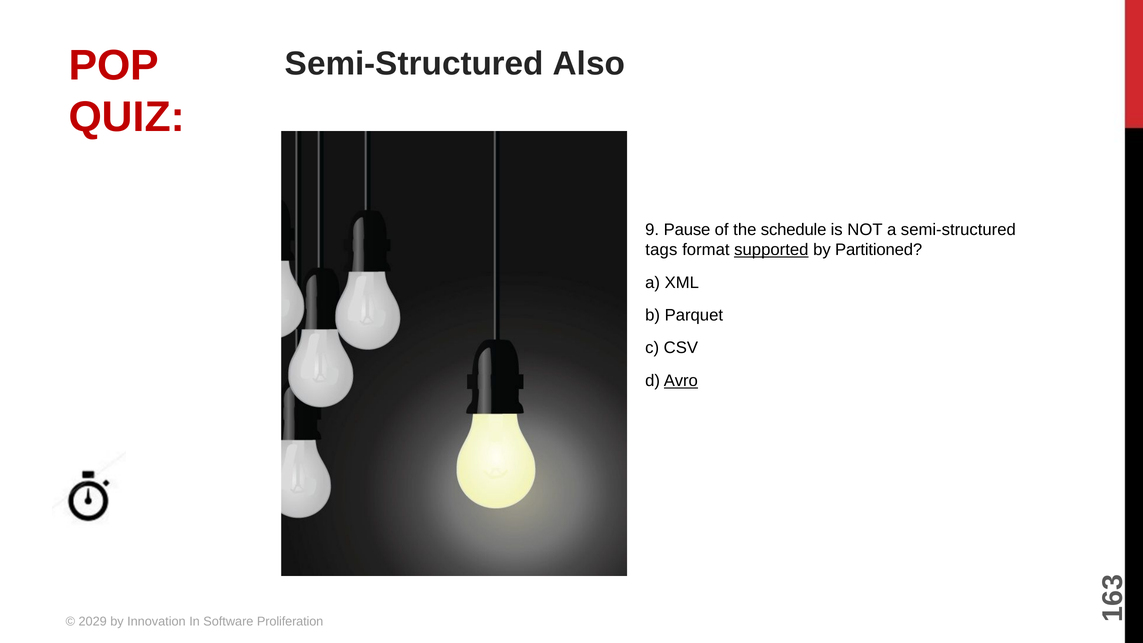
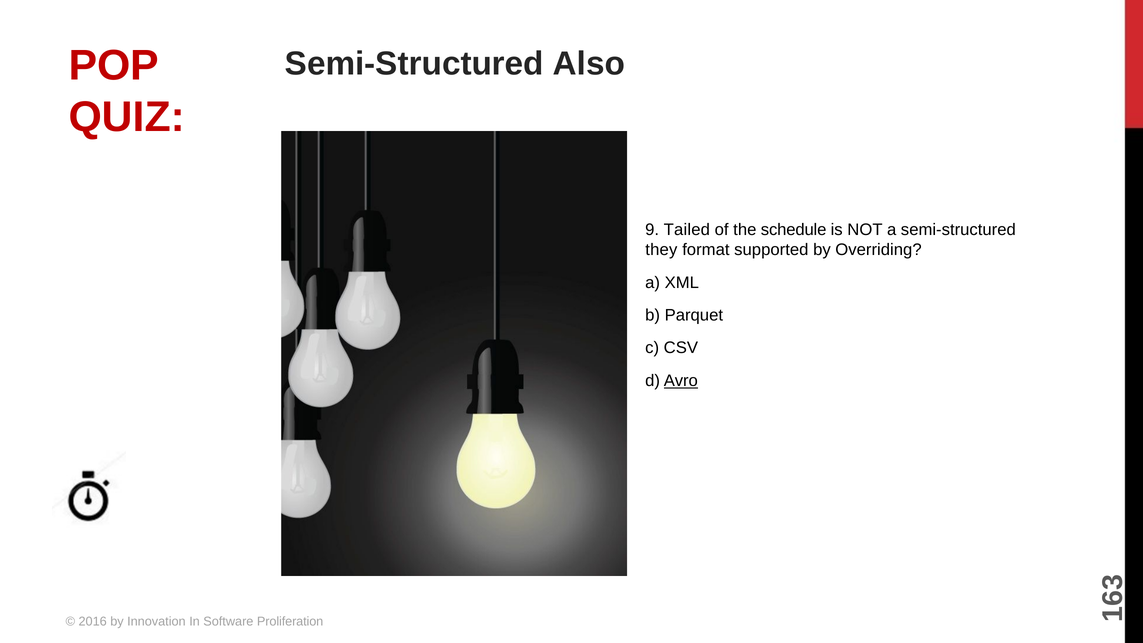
Pause: Pause -> Tailed
tags: tags -> they
supported underline: present -> none
Partitioned: Partitioned -> Overriding
2029: 2029 -> 2016
